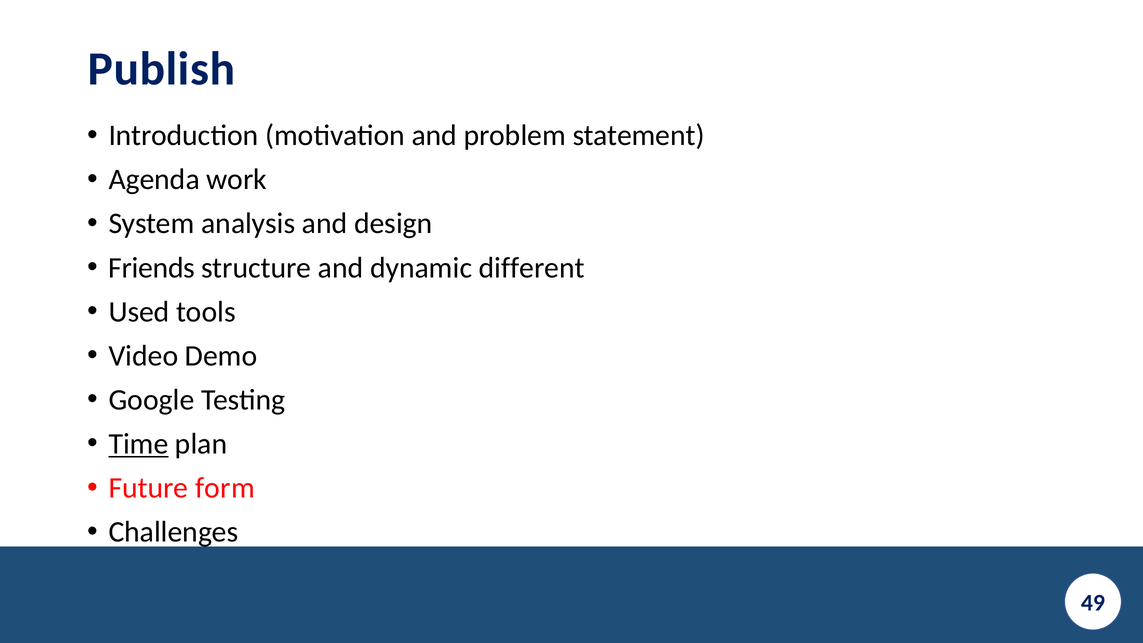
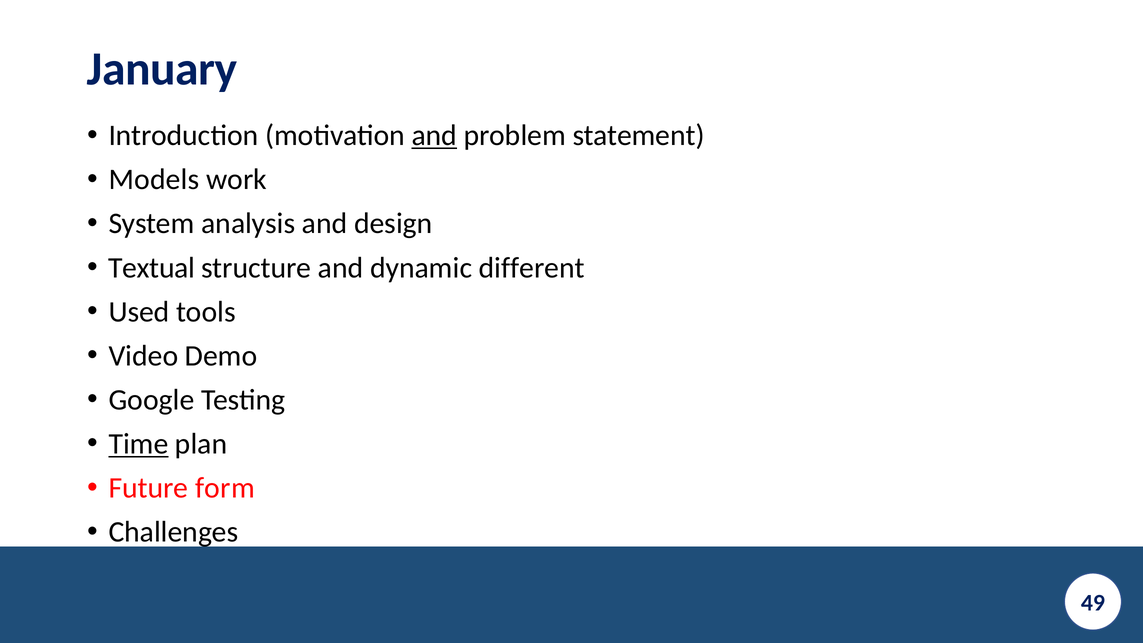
Publish: Publish -> January
and at (434, 136) underline: none -> present
Agenda: Agenda -> Models
Friends: Friends -> Textual
